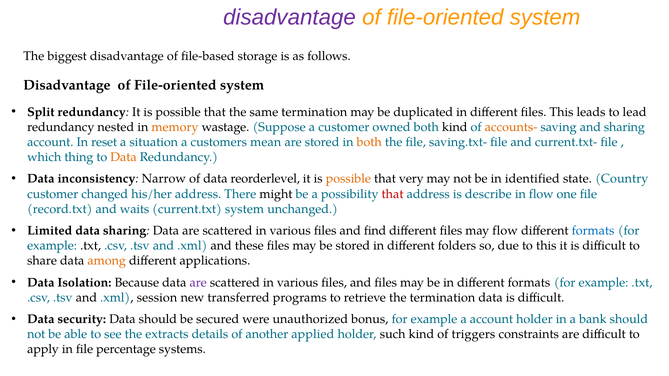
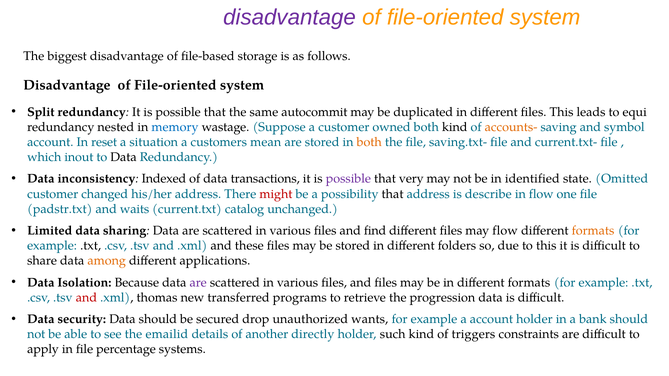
same termination: termination -> autocommit
lead: lead -> equi
memory colour: orange -> blue
and sharing: sharing -> symbol
thing: thing -> inout
Data at (124, 157) colour: orange -> black
Narrow: Narrow -> Indexed
reorderlevel: reorderlevel -> transactions
possible at (348, 179) colour: orange -> purple
Country: Country -> Omitted
might colour: black -> red
that at (393, 194) colour: red -> black
record.txt: record.txt -> padstr.txt
current.txt system: system -> catalog
formats at (593, 231) colour: blue -> orange
and at (86, 298) colour: black -> red
session: session -> thomas
the termination: termination -> progression
were: were -> drop
bonus: bonus -> wants
extracts: extracts -> emailid
applied: applied -> directly
